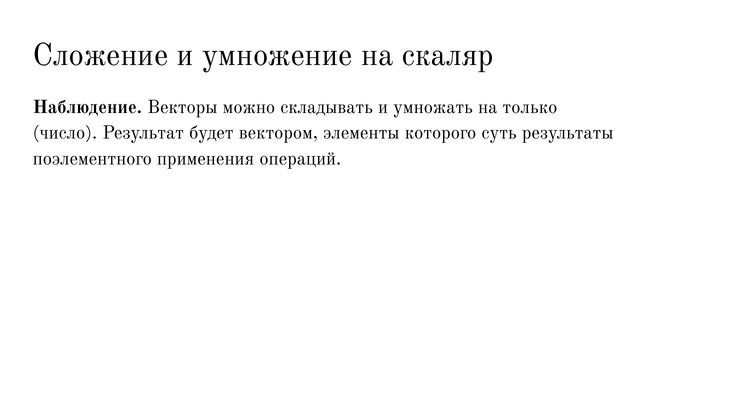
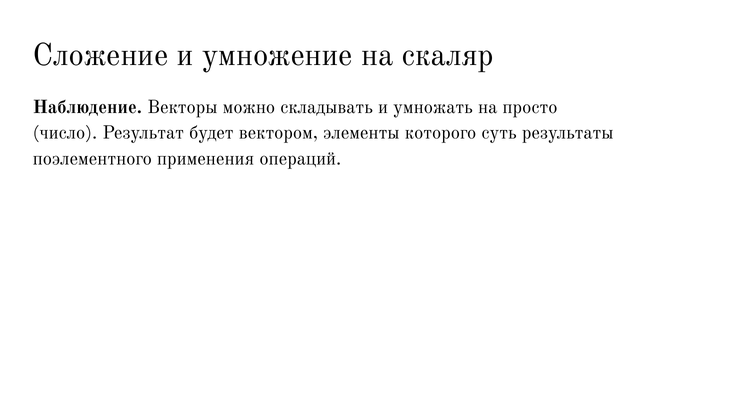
только: только -> просто
